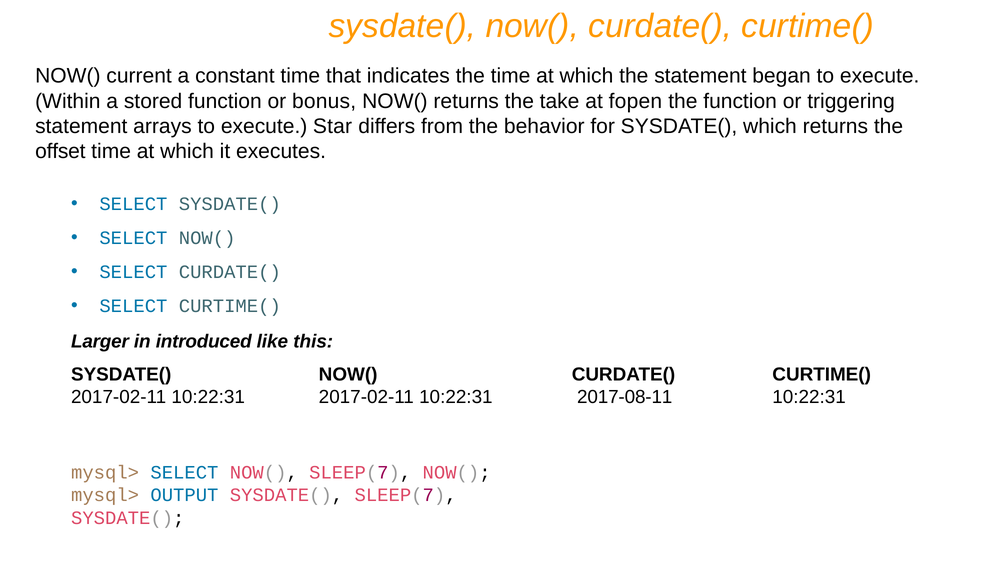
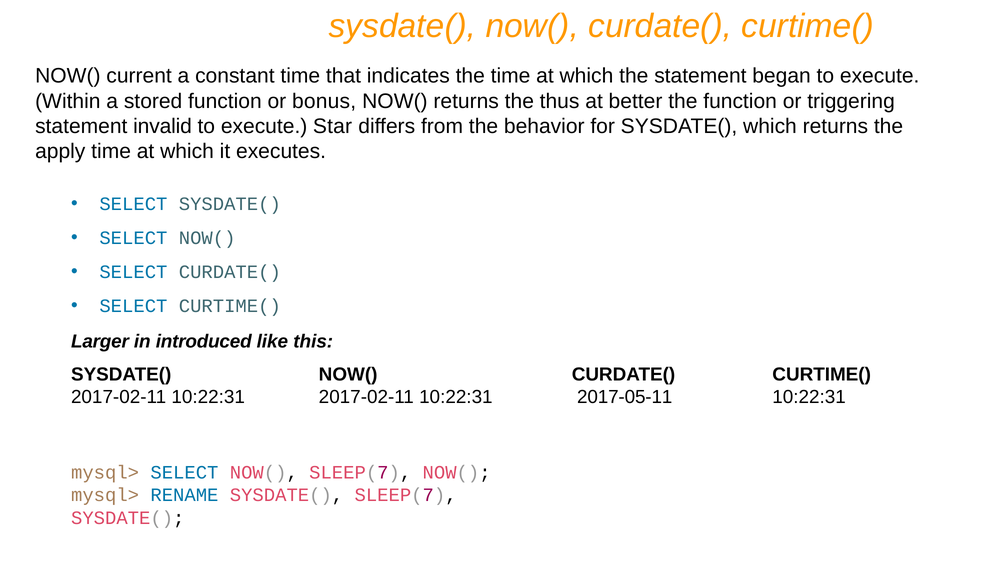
take: take -> thus
fopen: fopen -> better
arrays: arrays -> invalid
offset: offset -> apply
2017-08-11: 2017-08-11 -> 2017-05-11
OUTPUT: OUTPUT -> RENAME
